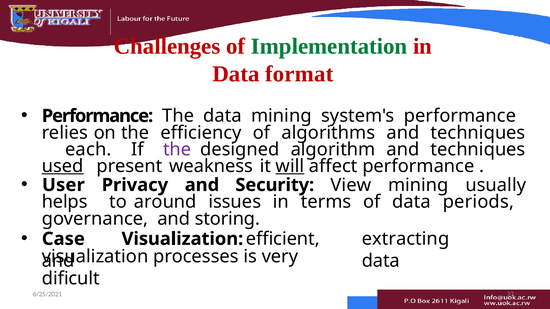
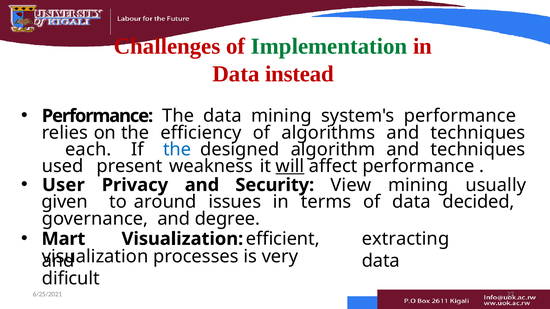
format: format -> instead
the at (177, 150) colour: purple -> blue
used underline: present -> none
helps: helps -> given
periods: periods -> decided
storing: storing -> degree
Case: Case -> Mart
